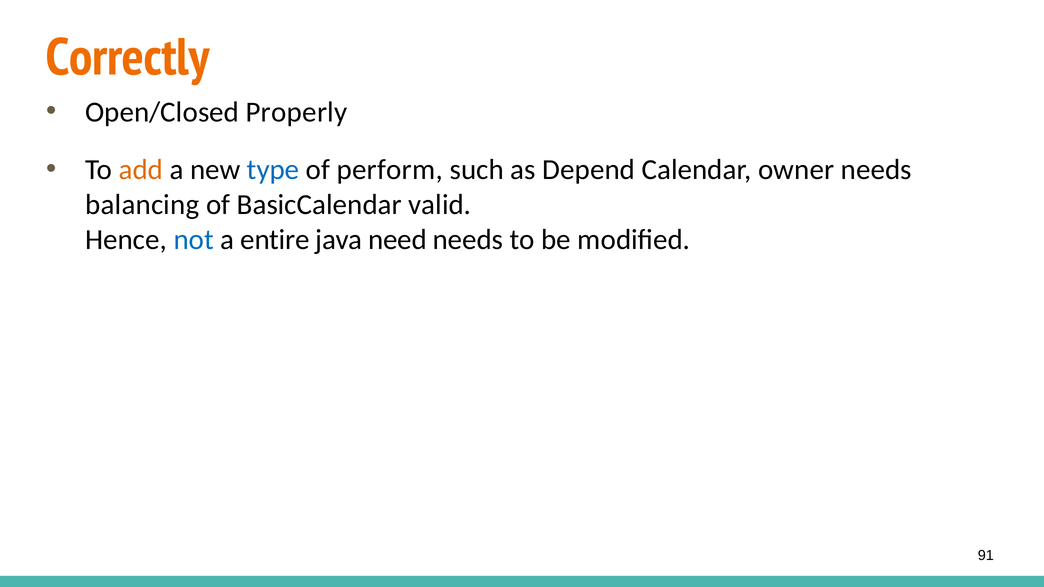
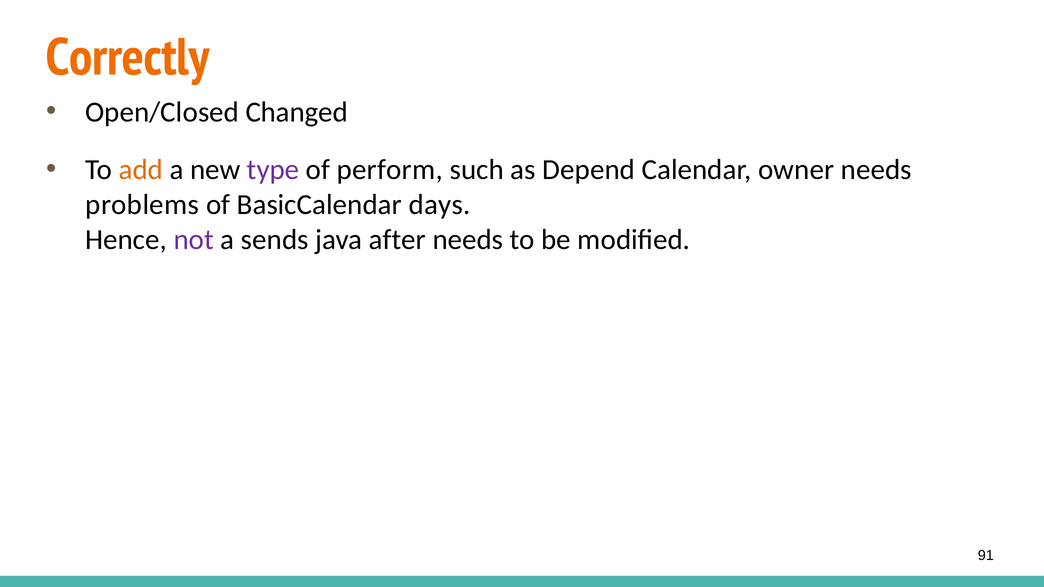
Properly: Properly -> Changed
type colour: blue -> purple
balancing: balancing -> problems
valid: valid -> days
not colour: blue -> purple
entire: entire -> sends
need: need -> after
